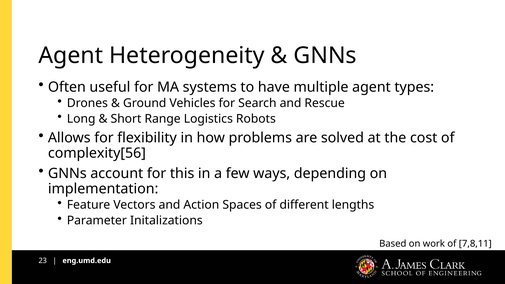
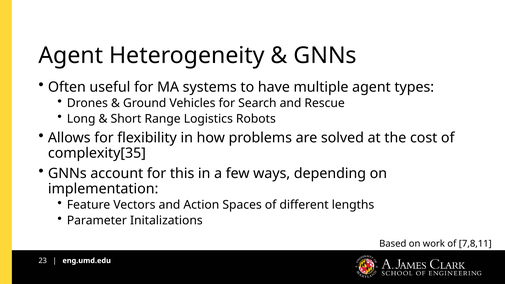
complexity[56: complexity[56 -> complexity[35
